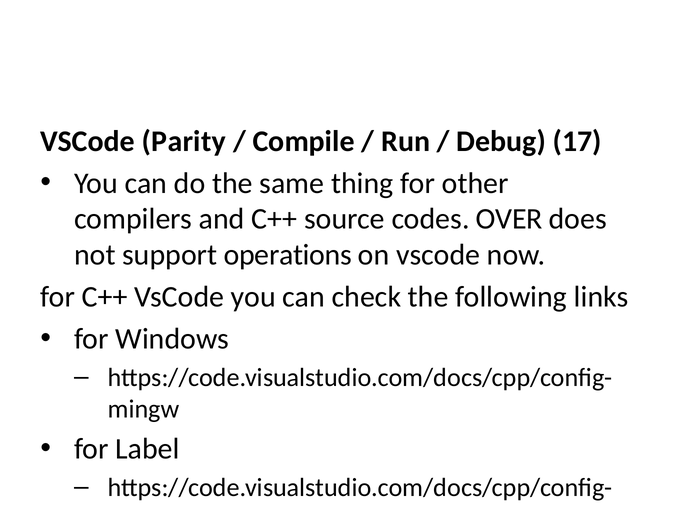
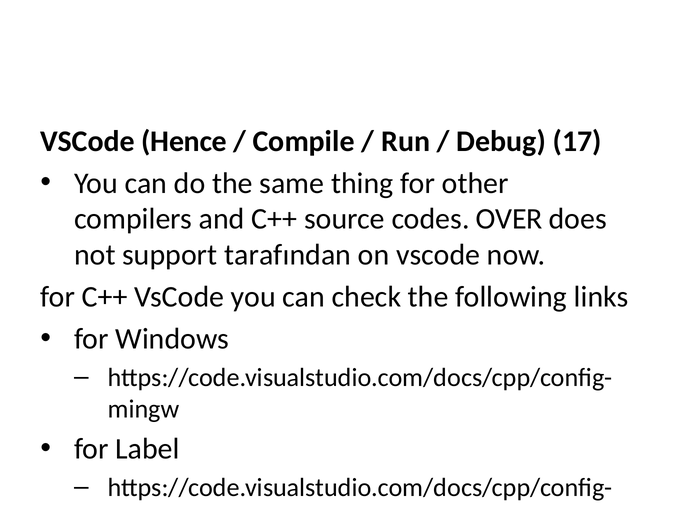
Parity: Parity -> Hence
operations: operations -> tarafından
